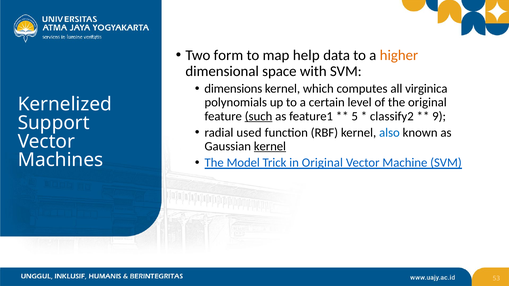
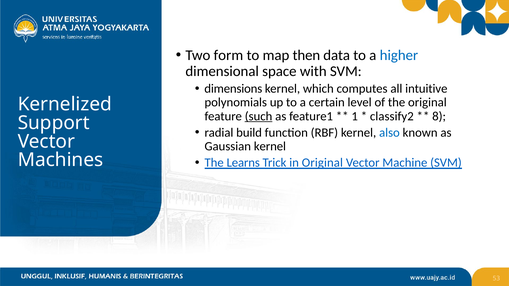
help: help -> then
higher colour: orange -> blue
virginica: virginica -> intuitive
5: 5 -> 1
9: 9 -> 8
used: used -> build
kernel at (270, 146) underline: present -> none
Model: Model -> Learns
